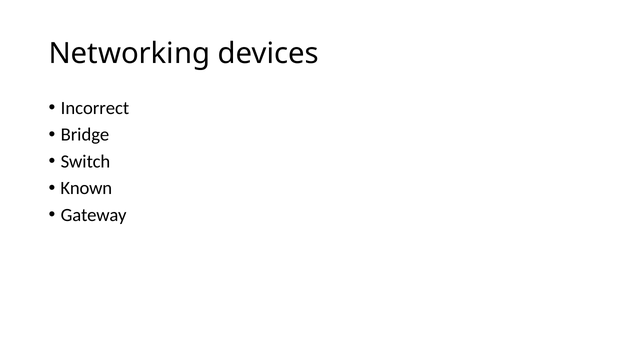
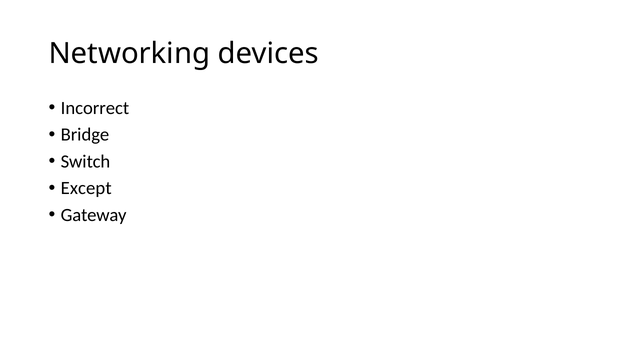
Known: Known -> Except
